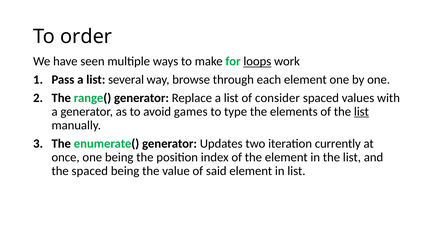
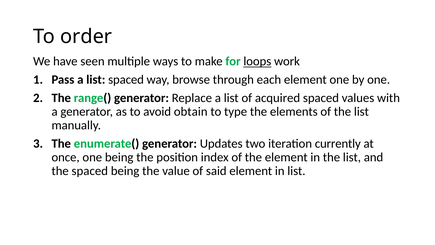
list several: several -> spaced
consider: consider -> acquired
games: games -> obtain
list at (361, 111) underline: present -> none
